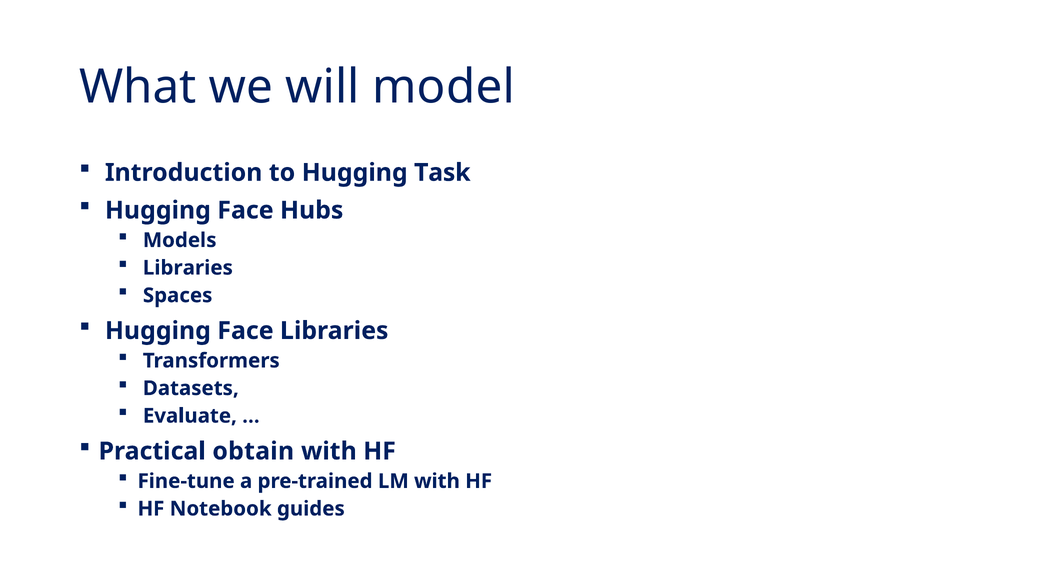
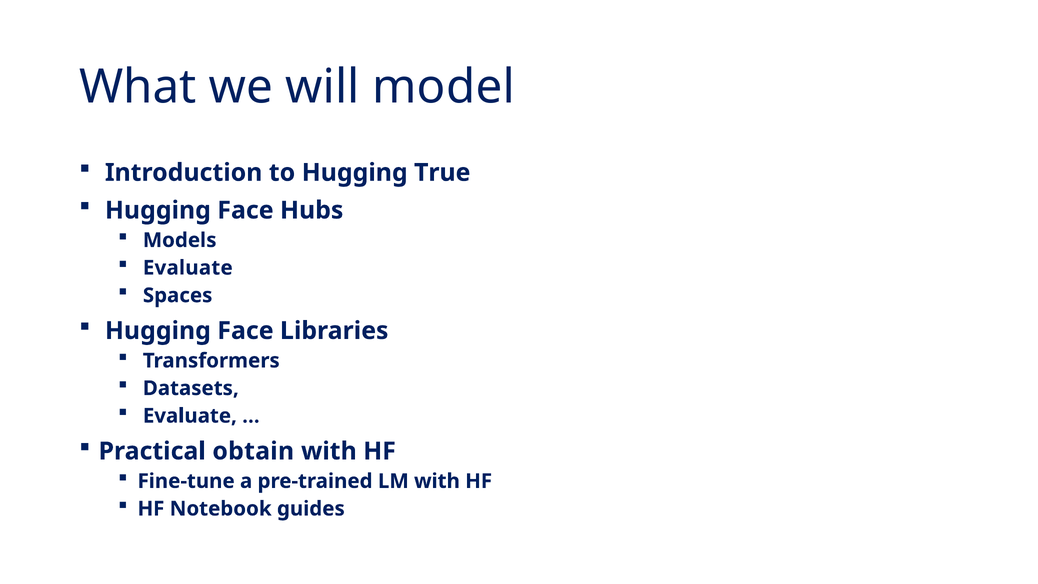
Task: Task -> True
Libraries at (188, 268): Libraries -> Evaluate
